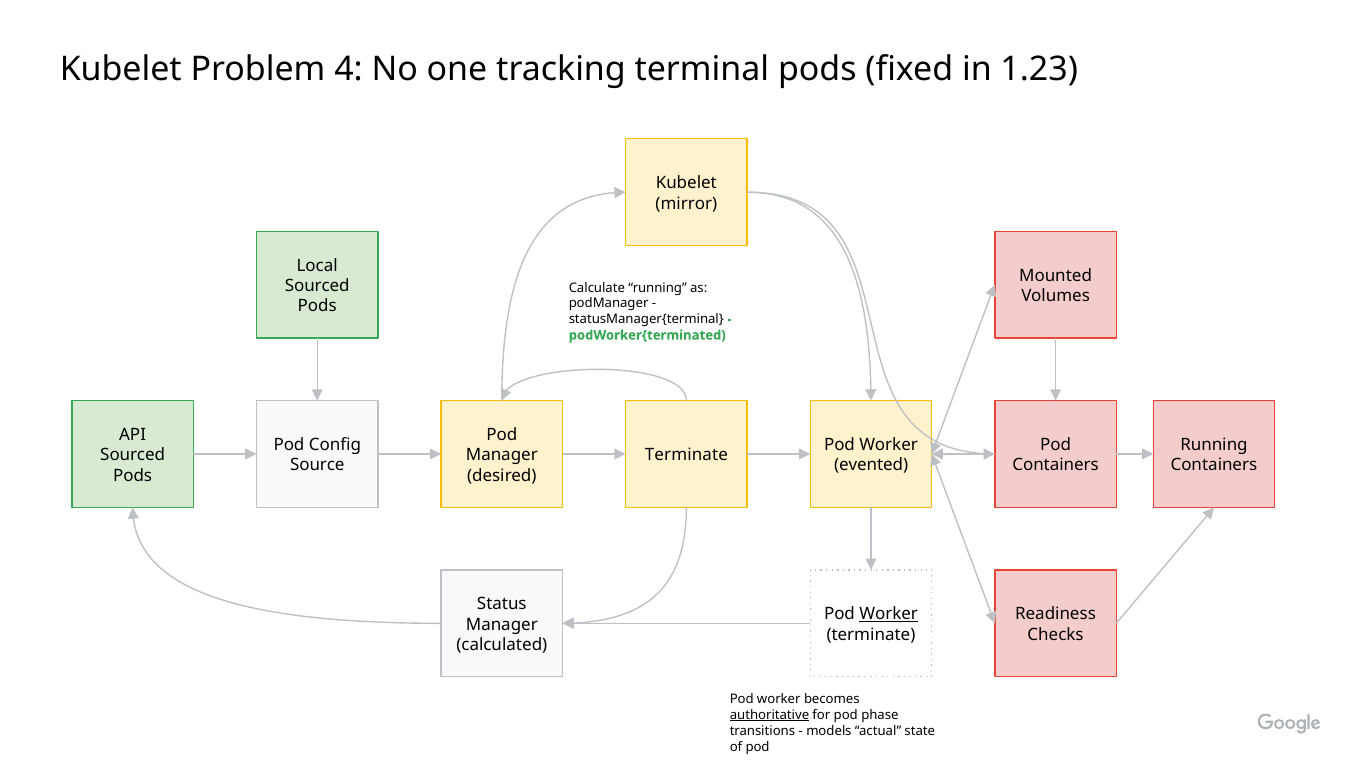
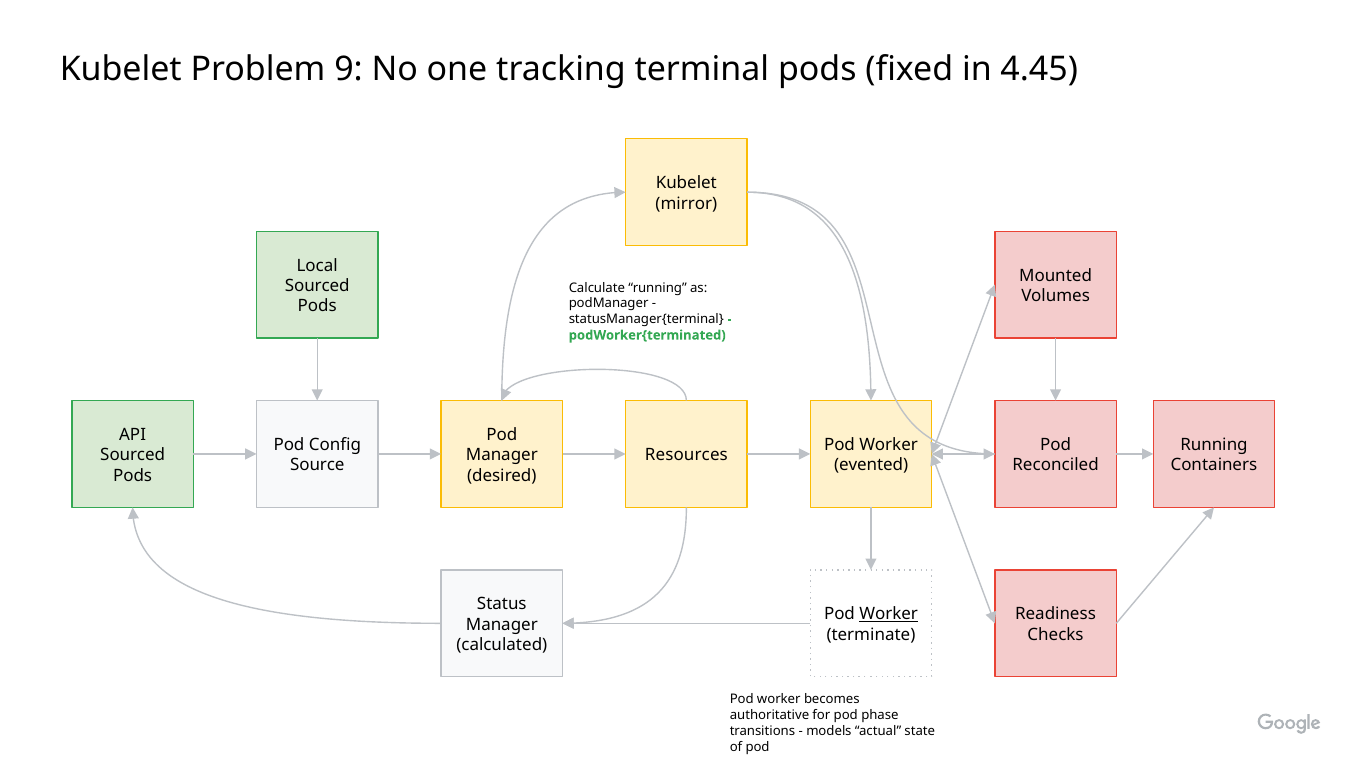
4: 4 -> 9
1.23: 1.23 -> 4.45
Terminate at (686, 455): Terminate -> Resources
Containers at (1056, 465): Containers -> Reconciled
authoritative underline: present -> none
